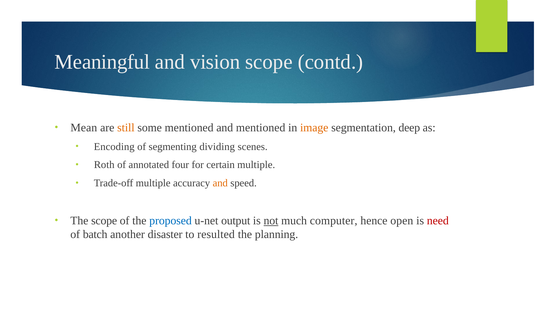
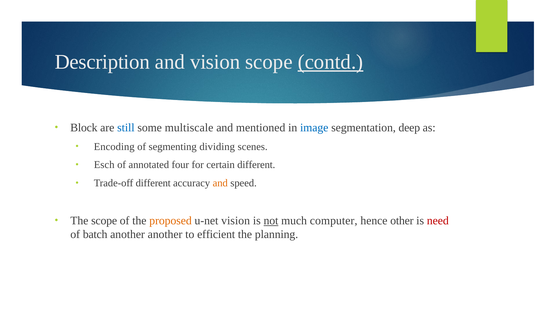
Meaningful: Meaningful -> Description
contd underline: none -> present
Mean: Mean -> Block
still colour: orange -> blue
some mentioned: mentioned -> multiscale
image colour: orange -> blue
Roth: Roth -> Esch
certain multiple: multiple -> different
Trade-off multiple: multiple -> different
proposed colour: blue -> orange
u-net output: output -> vision
open: open -> other
another disaster: disaster -> another
resulted: resulted -> efficient
